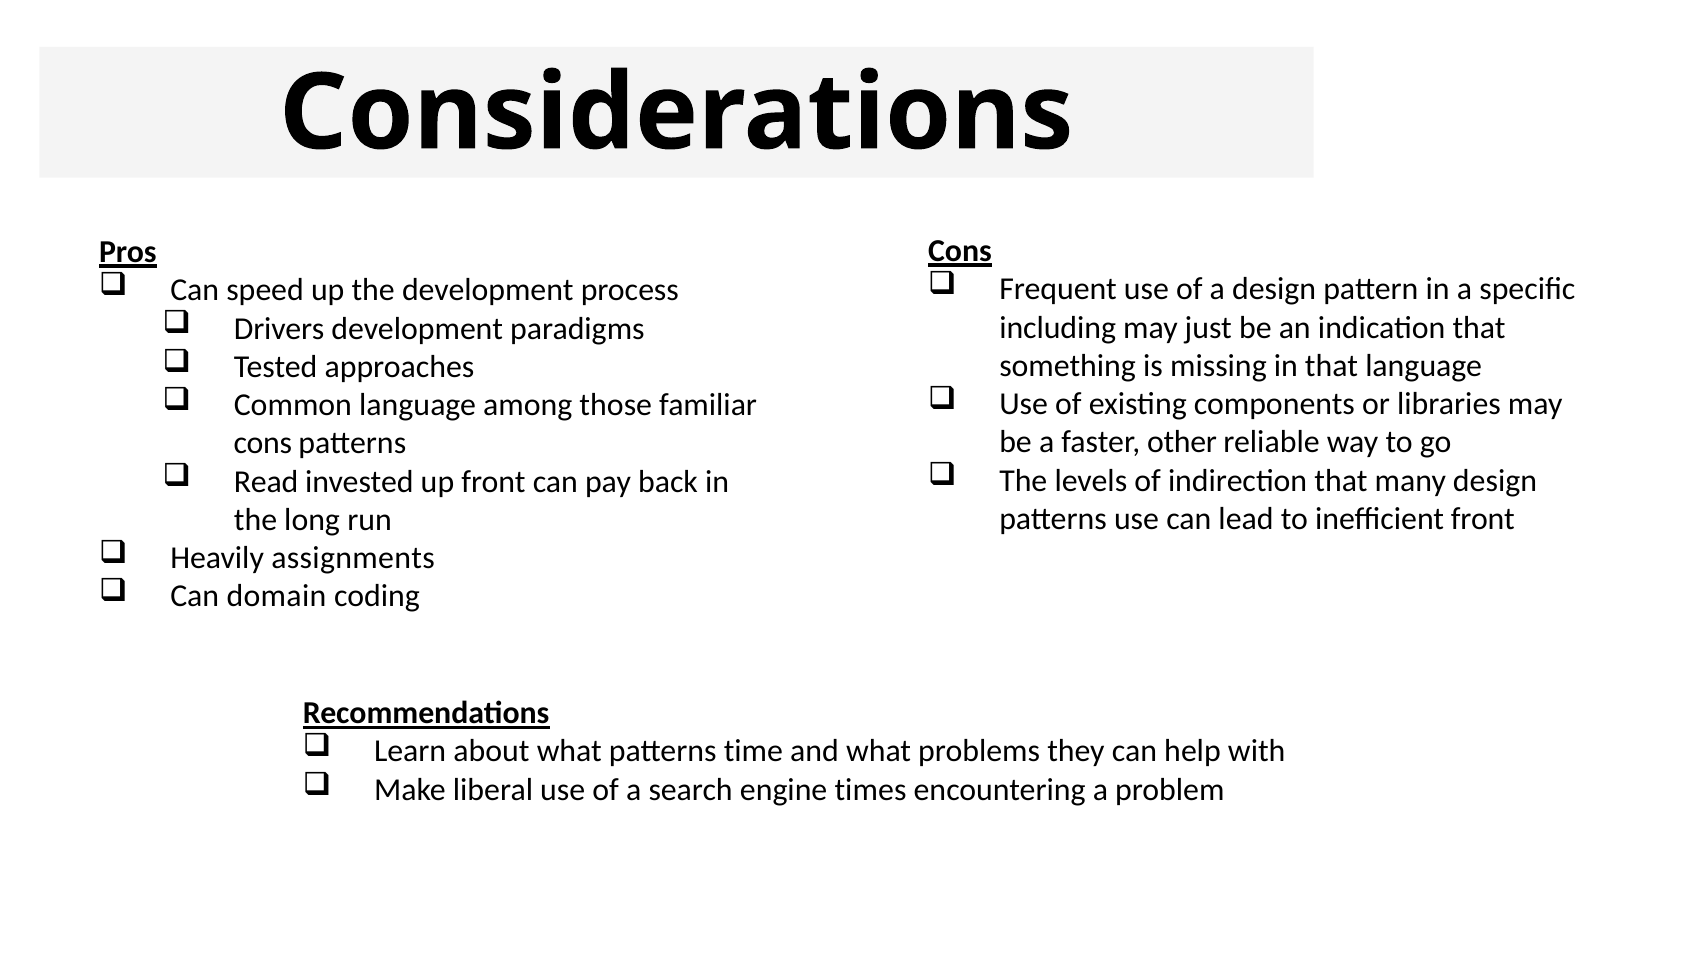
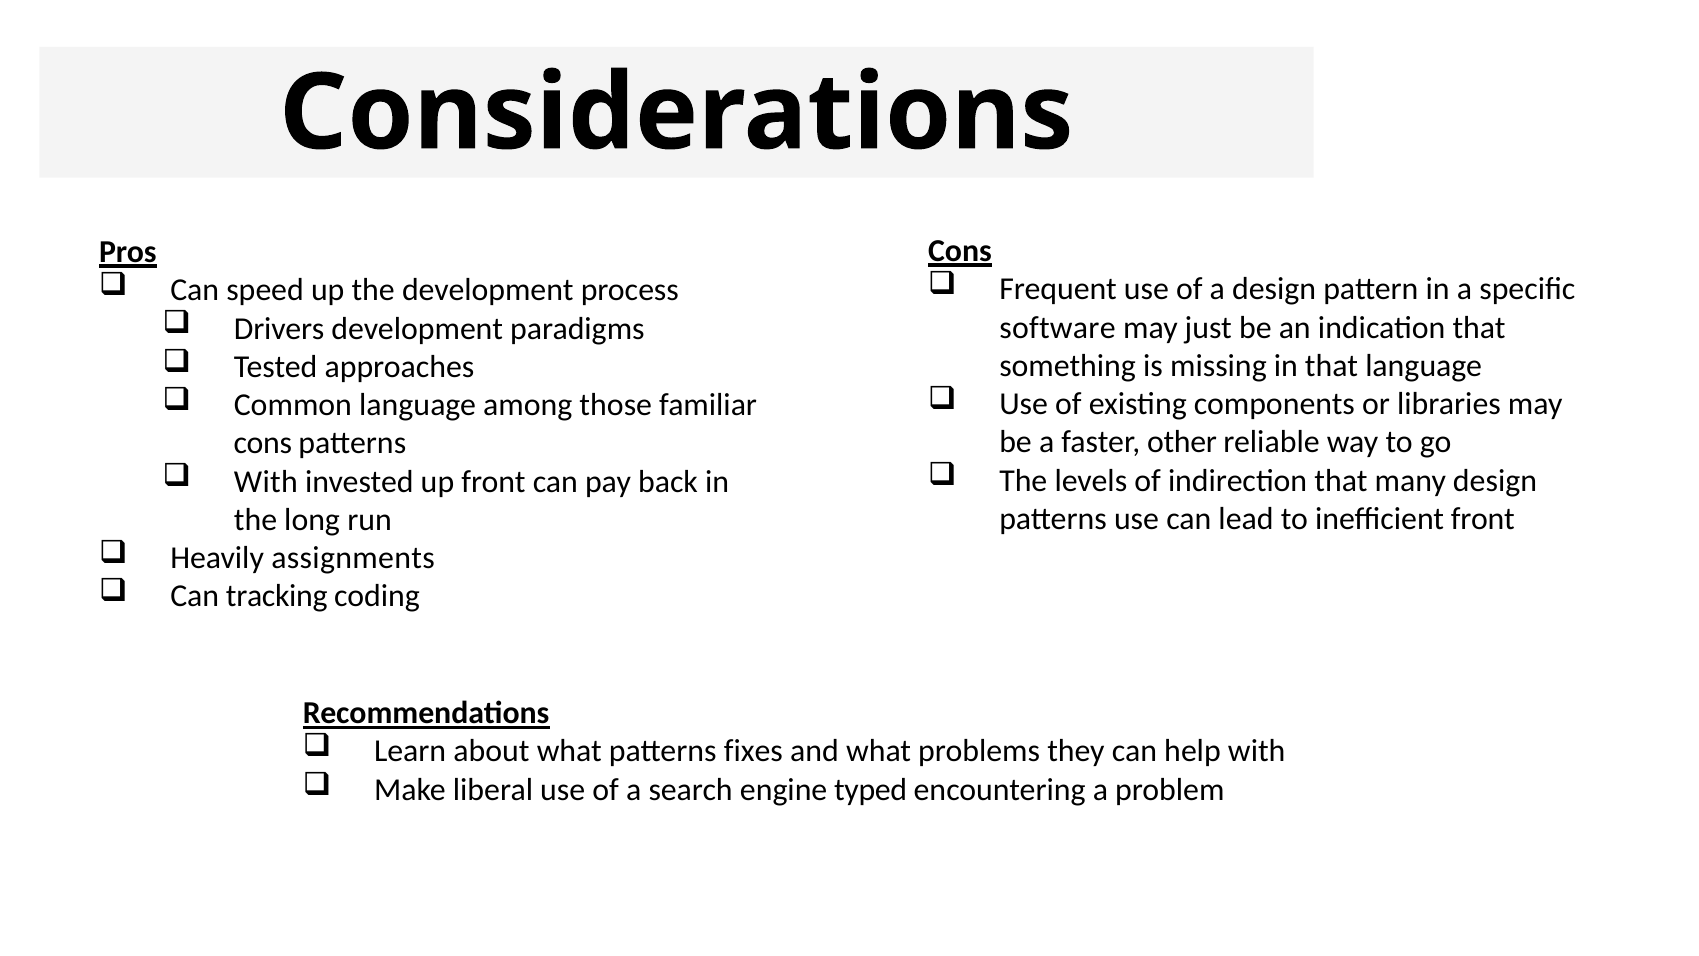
including: including -> software
Read at (266, 481): Read -> With
domain: domain -> tracking
time: time -> fixes
times: times -> typed
